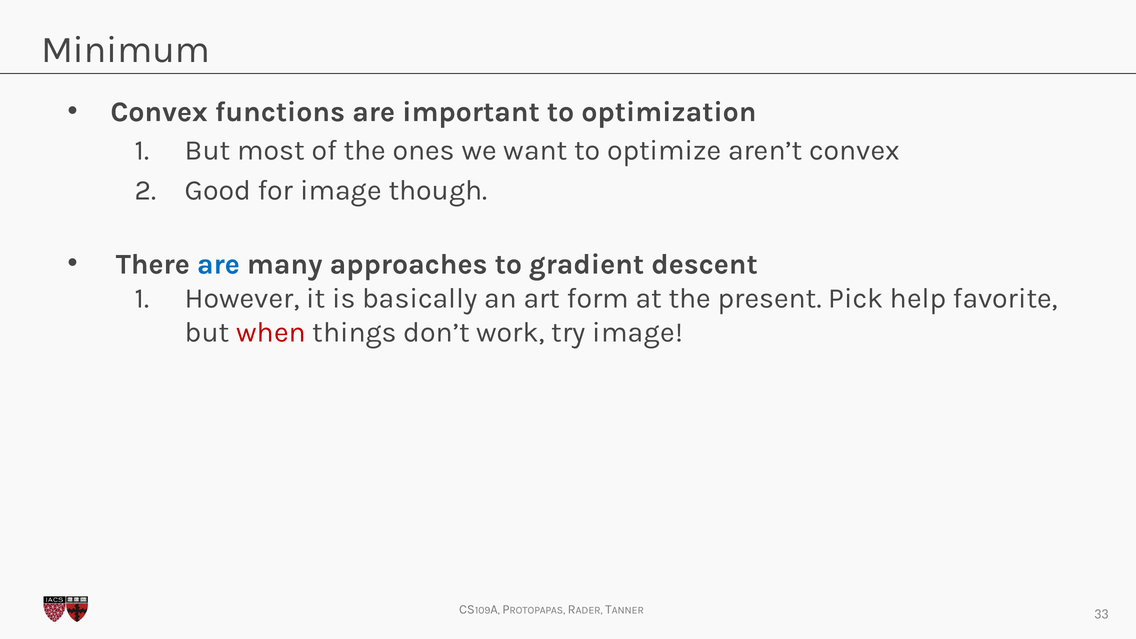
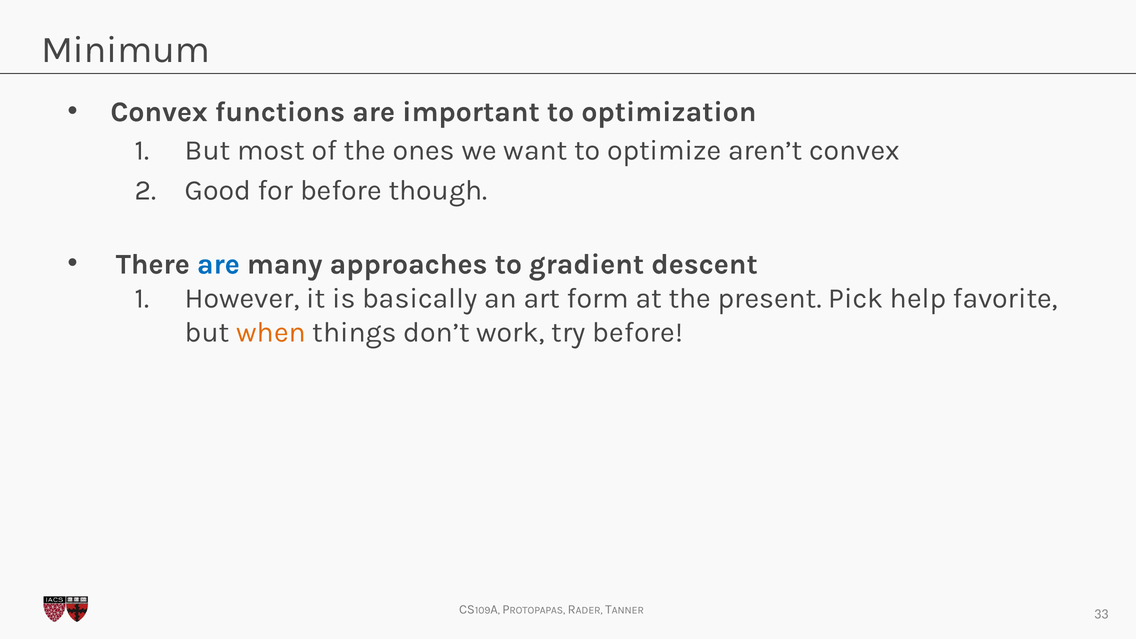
for image: image -> before
when colour: red -> orange
try image: image -> before
